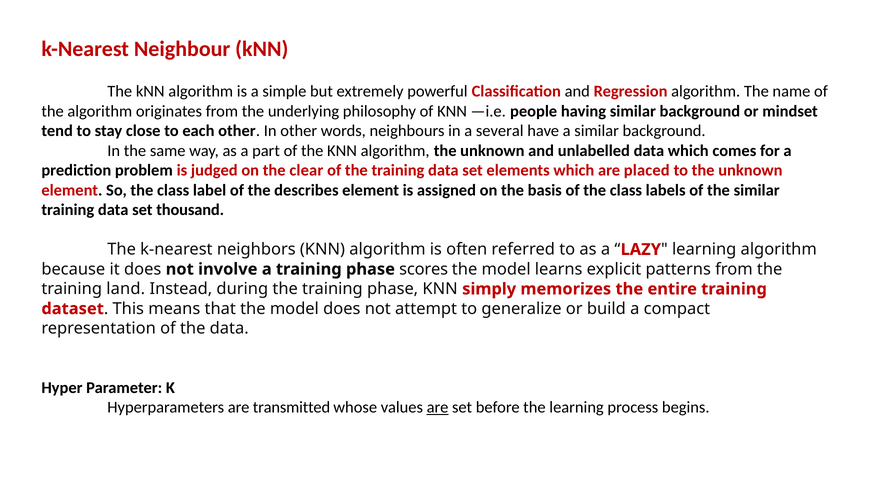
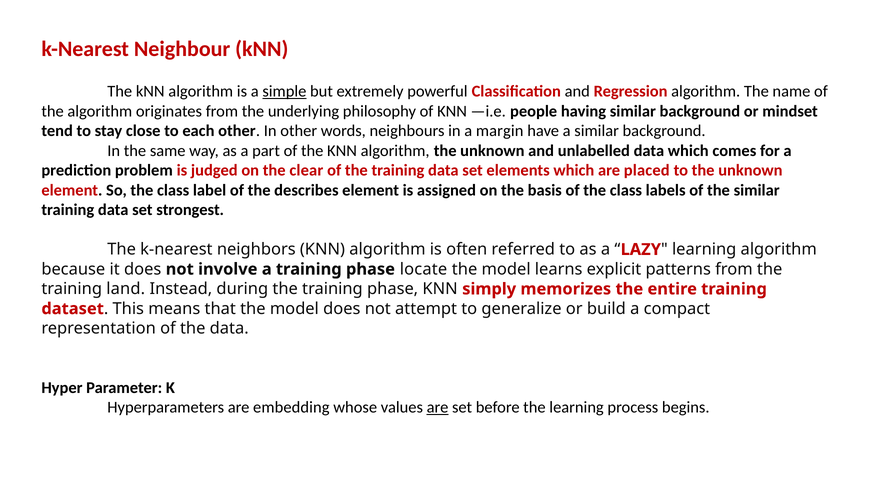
simple underline: none -> present
several: several -> margin
thousand: thousand -> strongest
scores: scores -> locate
transmitted: transmitted -> embedding
